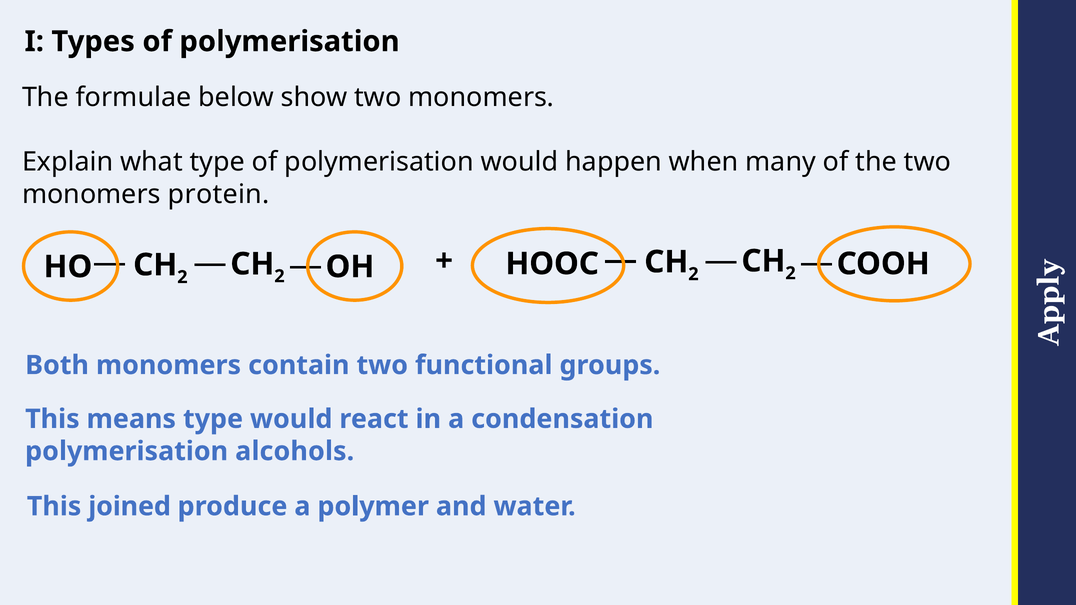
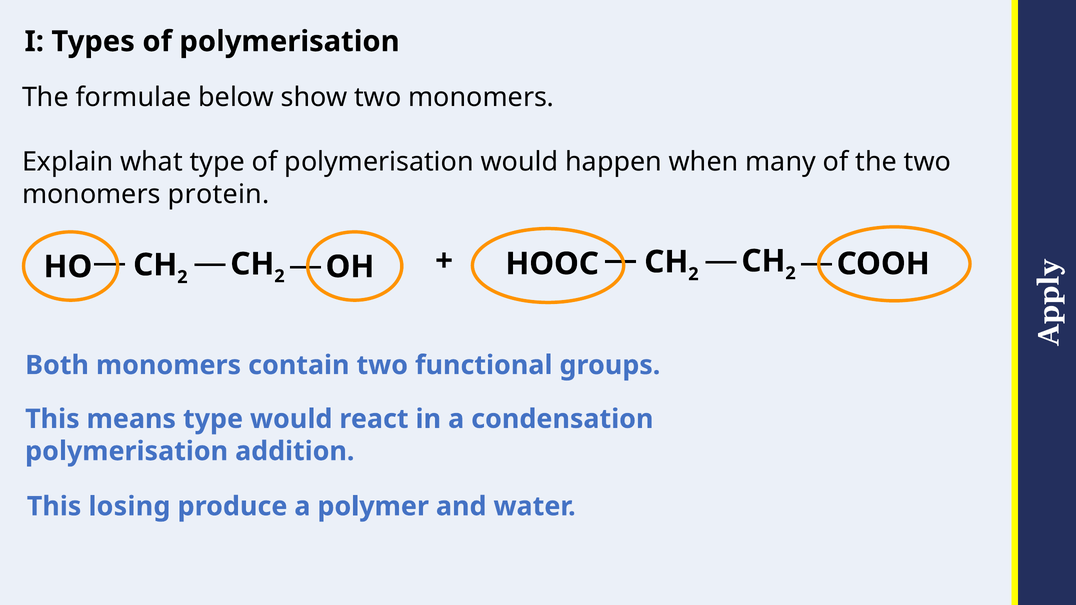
alcohols: alcohols -> addition
joined: joined -> losing
